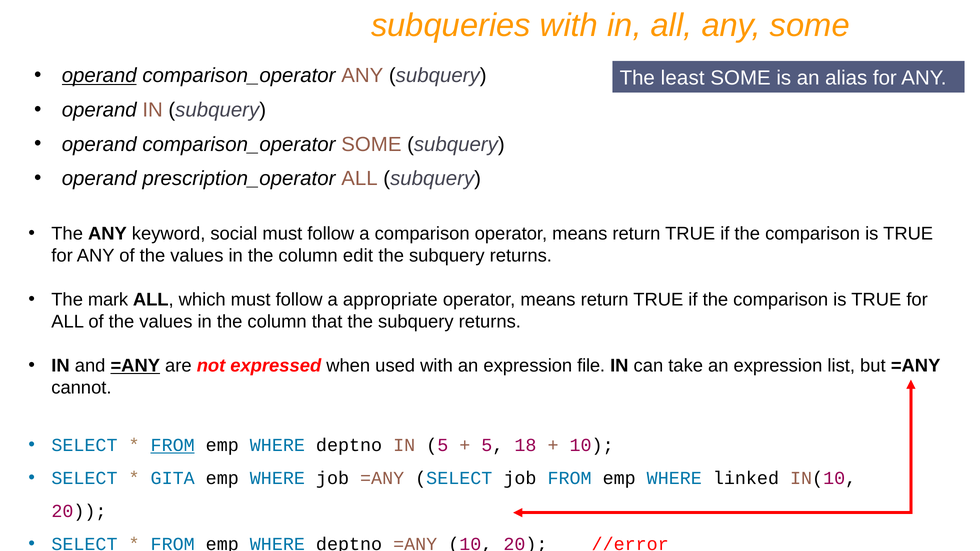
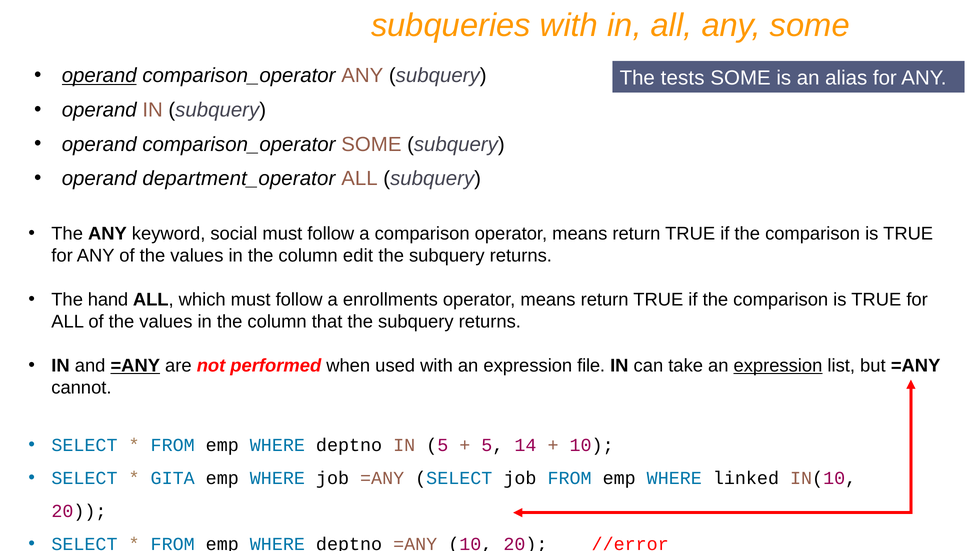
least: least -> tests
prescription_operator: prescription_operator -> department_operator
mark: mark -> hand
appropriate: appropriate -> enrollments
expressed: expressed -> performed
expression at (778, 366) underline: none -> present
FROM at (173, 445) underline: present -> none
18: 18 -> 14
